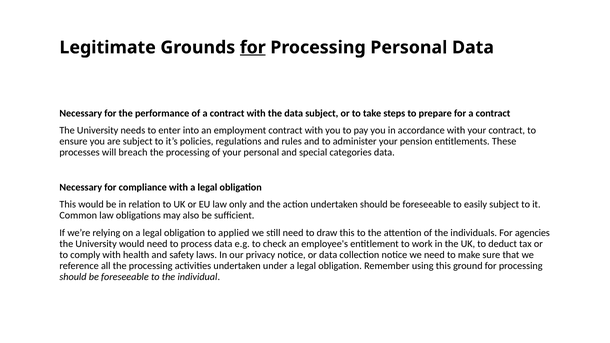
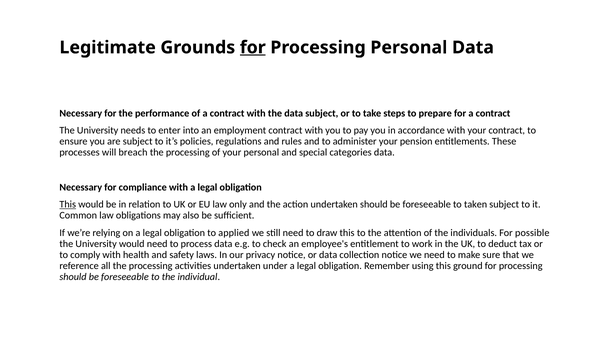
This at (68, 205) underline: none -> present
easily: easily -> taken
agencies: agencies -> possible
